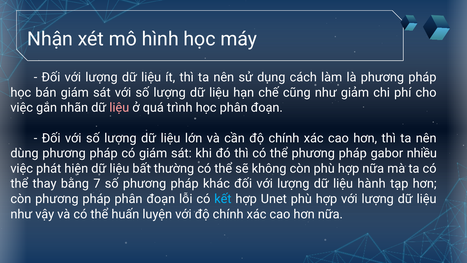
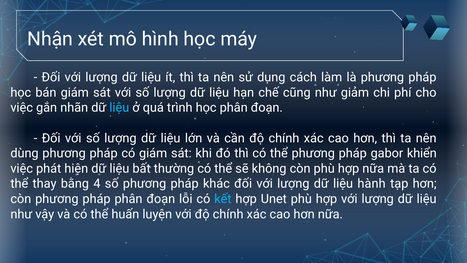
liệu at (119, 108) colour: pink -> light blue
nhiều: nhiều -> khiển
7: 7 -> 4
